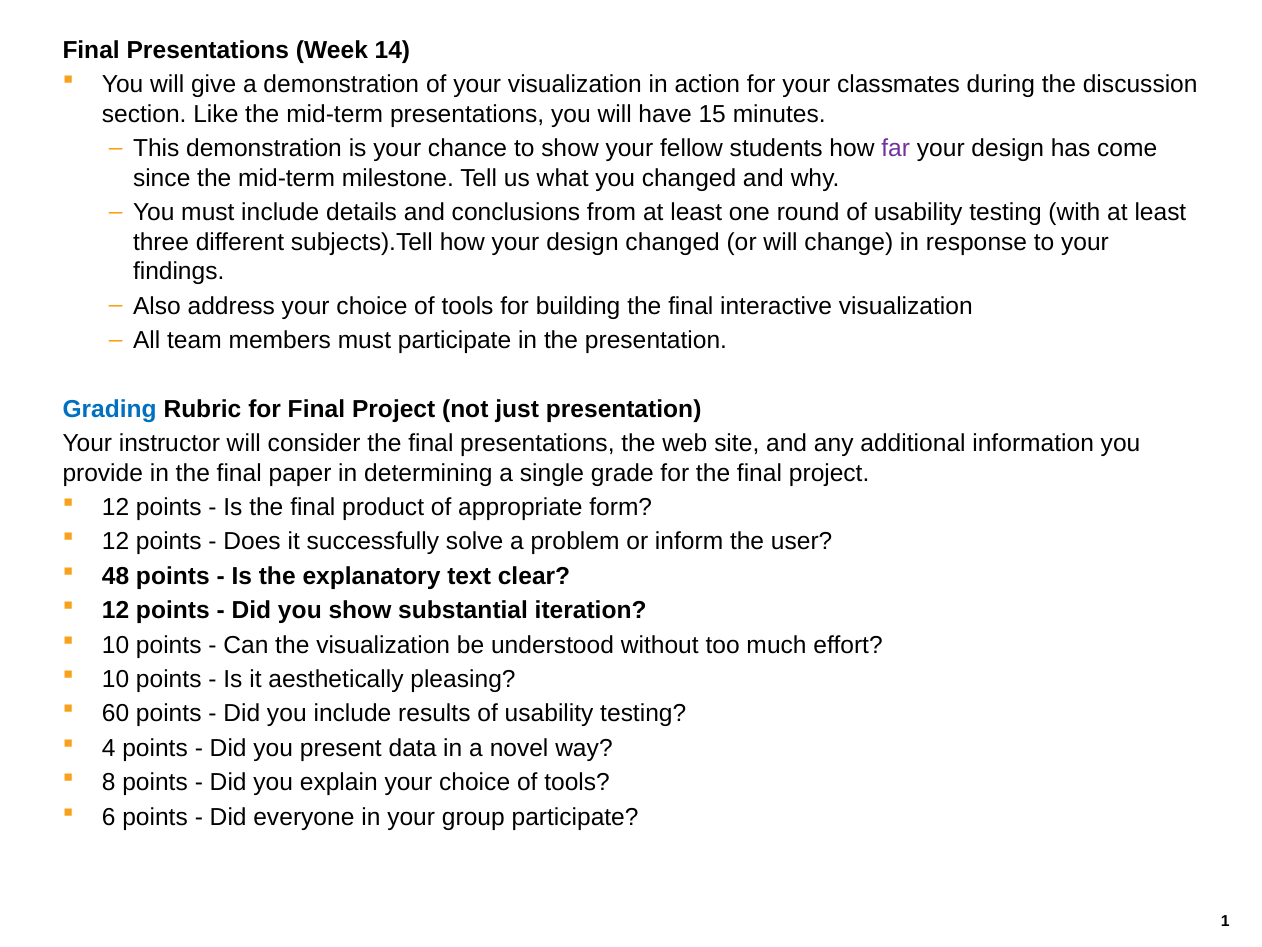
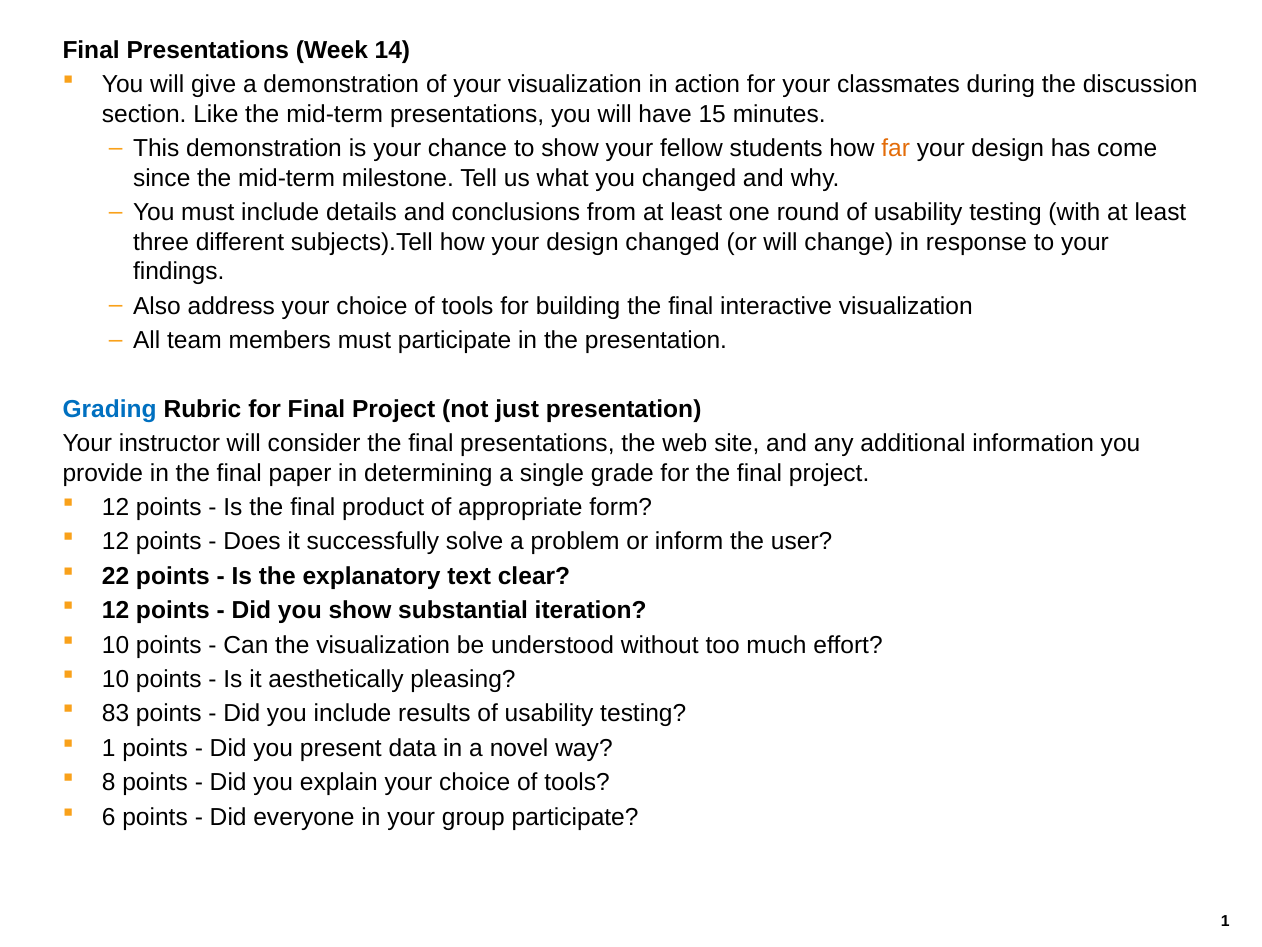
far colour: purple -> orange
48: 48 -> 22
60: 60 -> 83
4 at (109, 748): 4 -> 1
